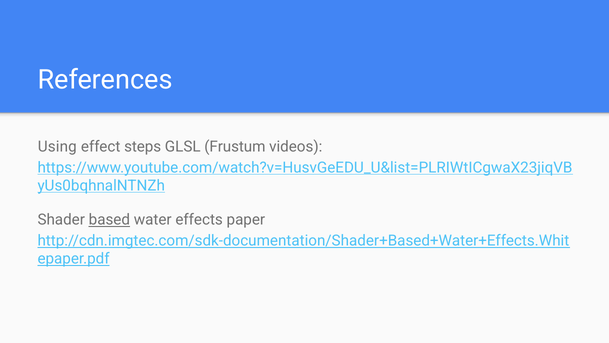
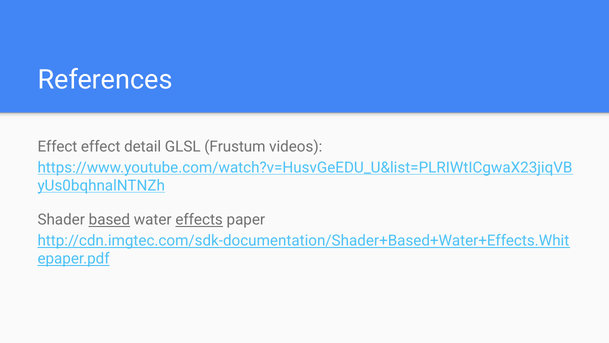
Using at (57, 146): Using -> Effect
steps: steps -> detail
effects underline: none -> present
